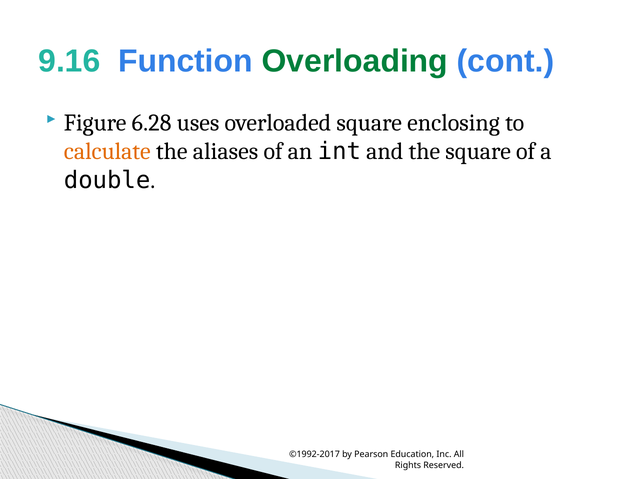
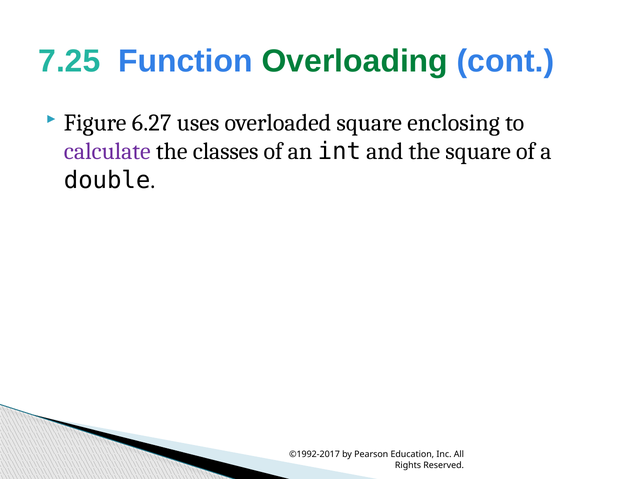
9.16: 9.16 -> 7.25
6.28: 6.28 -> 6.27
calculate colour: orange -> purple
aliases: aliases -> classes
